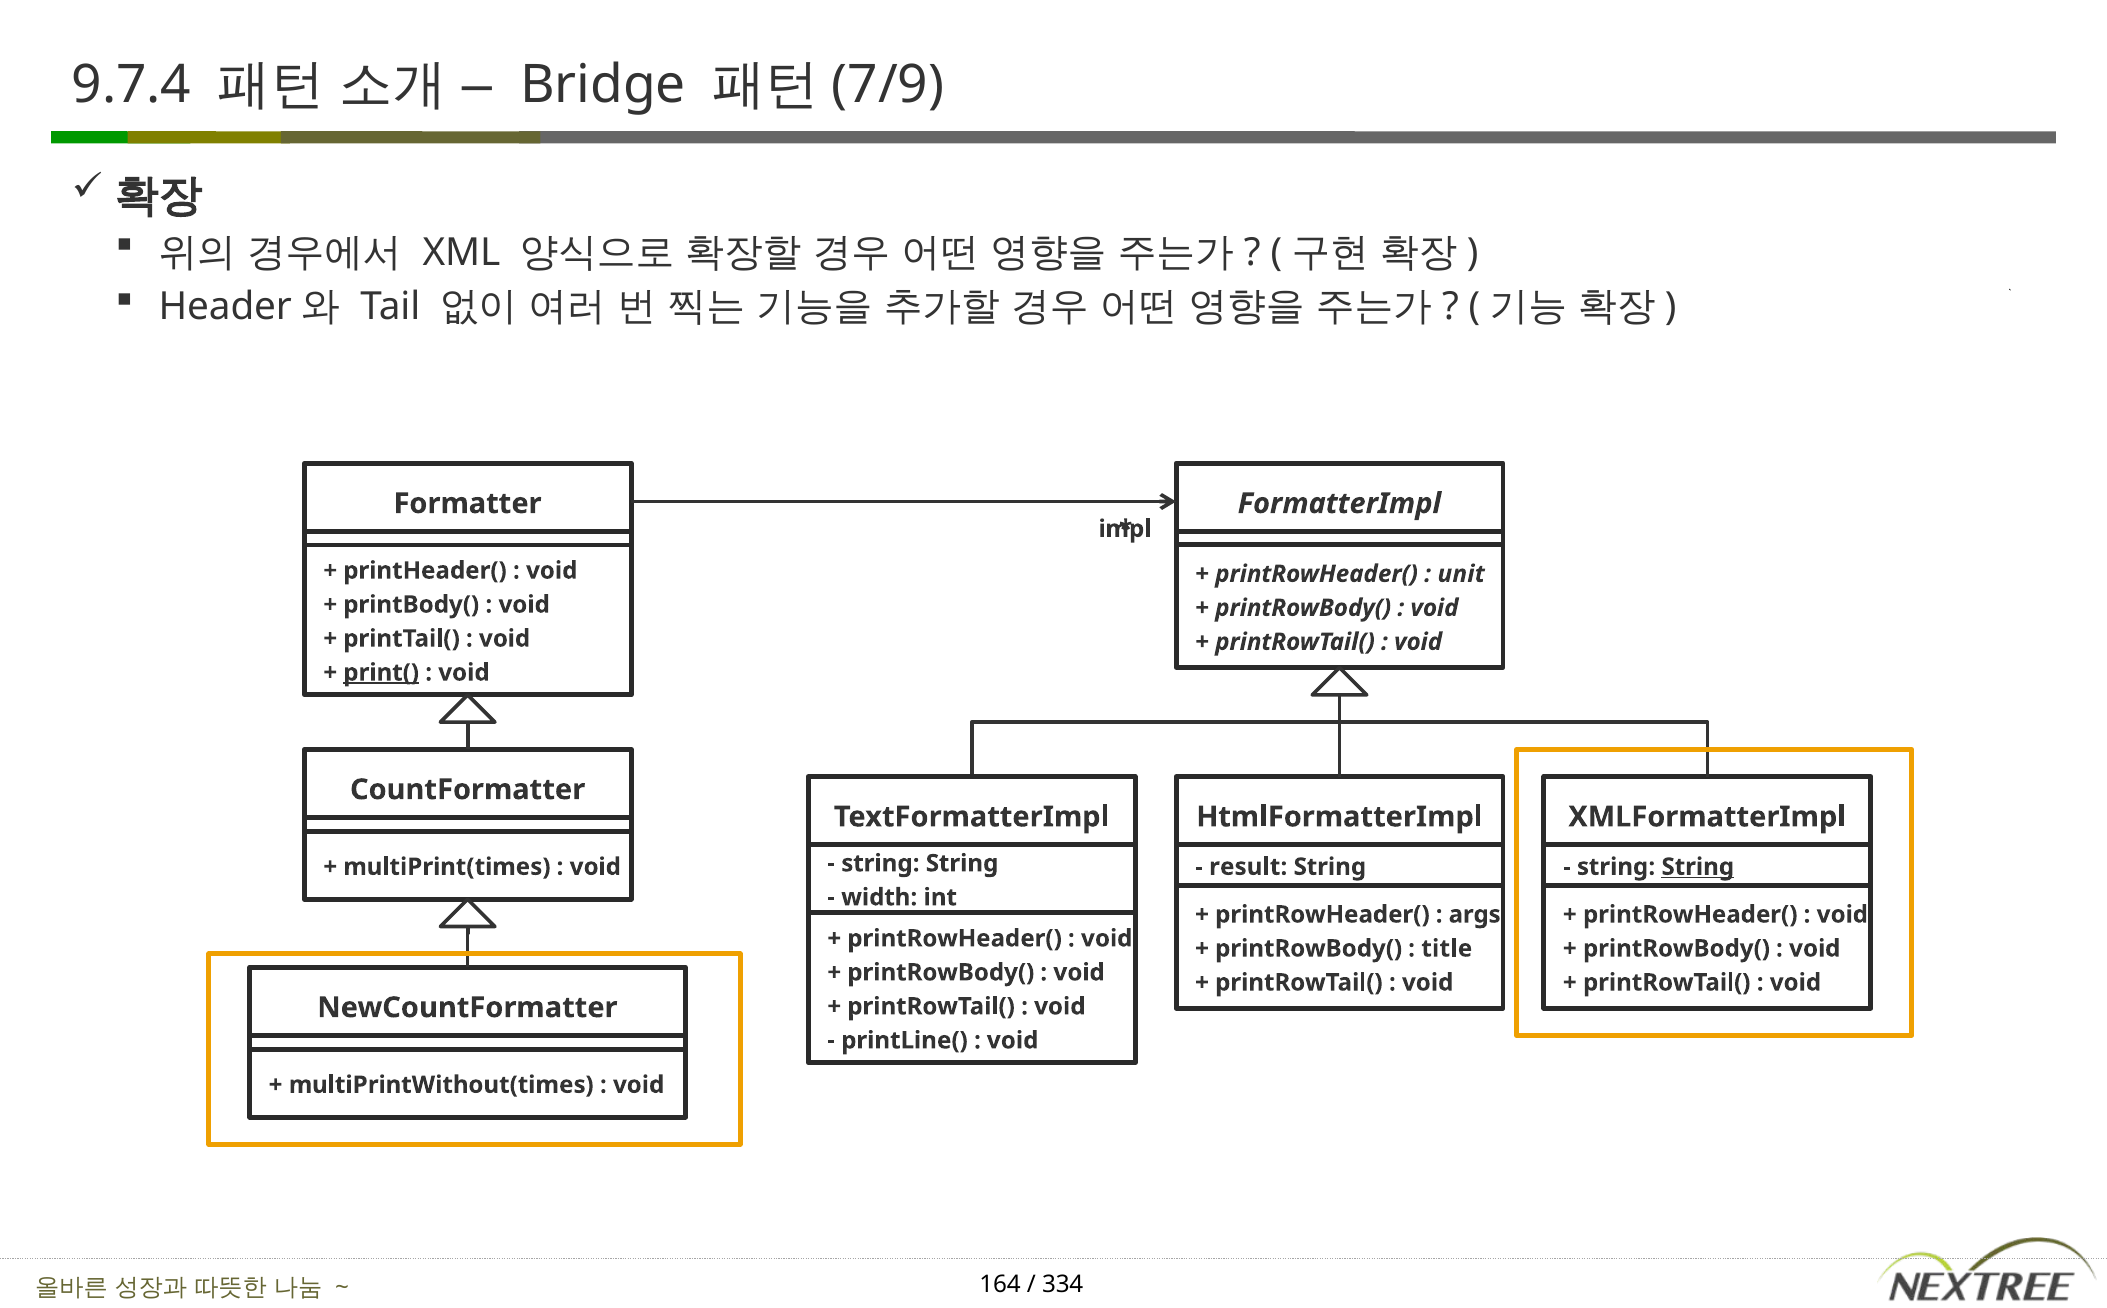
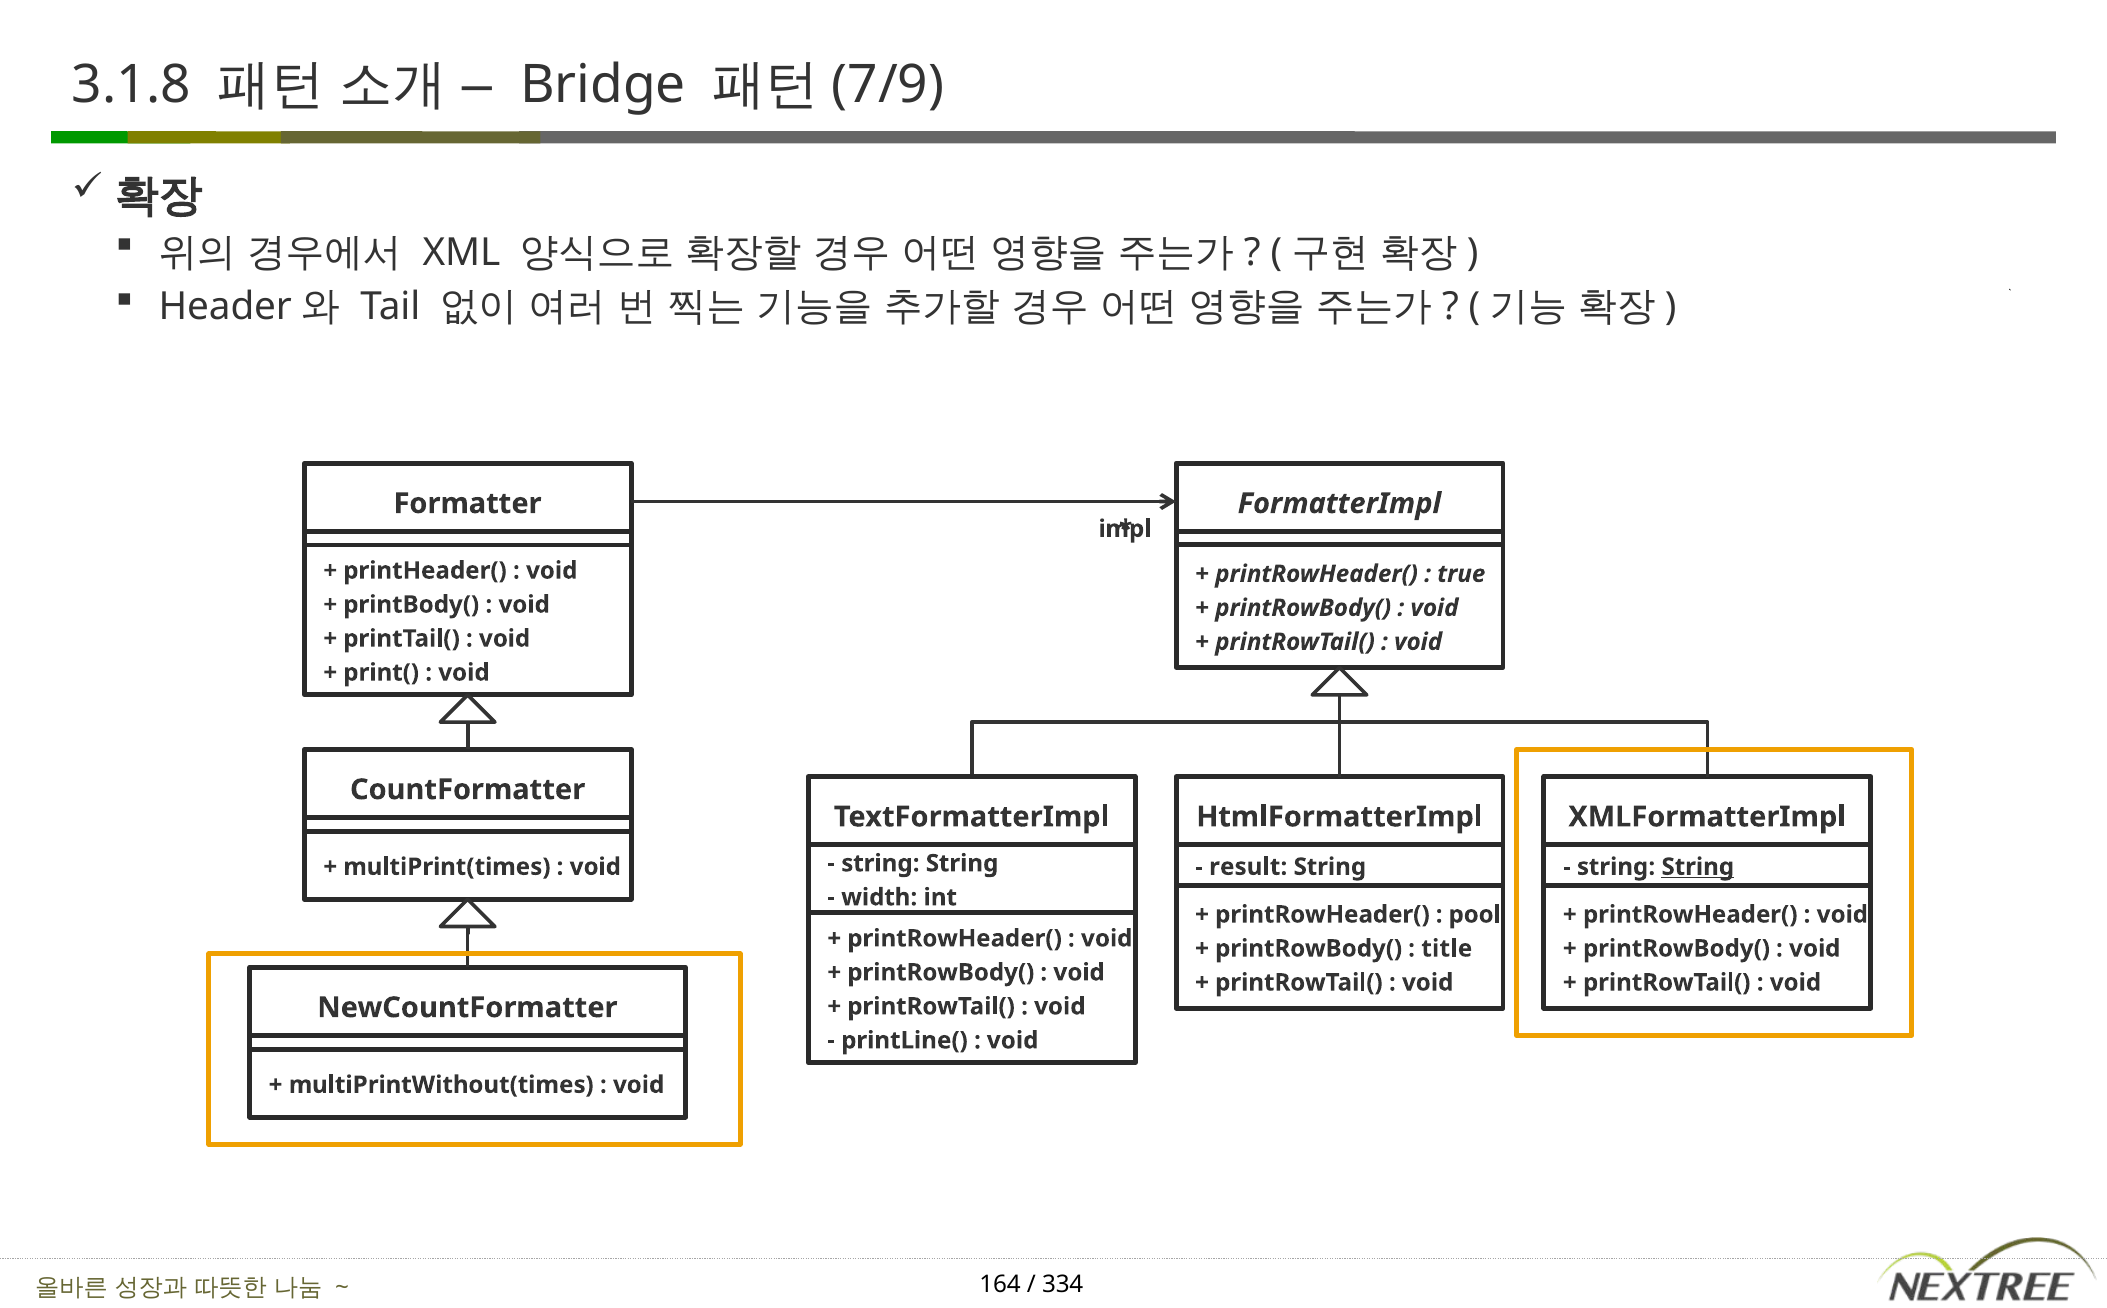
9.7.4: 9.7.4 -> 3.1.8
unit: unit -> true
print( underline: present -> none
args: args -> pool
